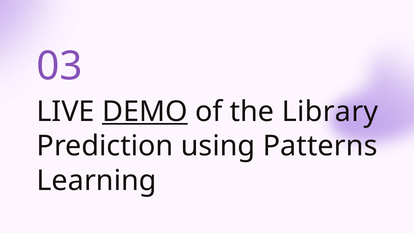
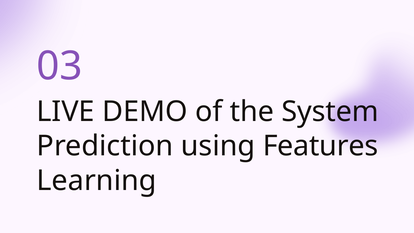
DEMO underline: present -> none
Library: Library -> System
Patterns: Patterns -> Features
